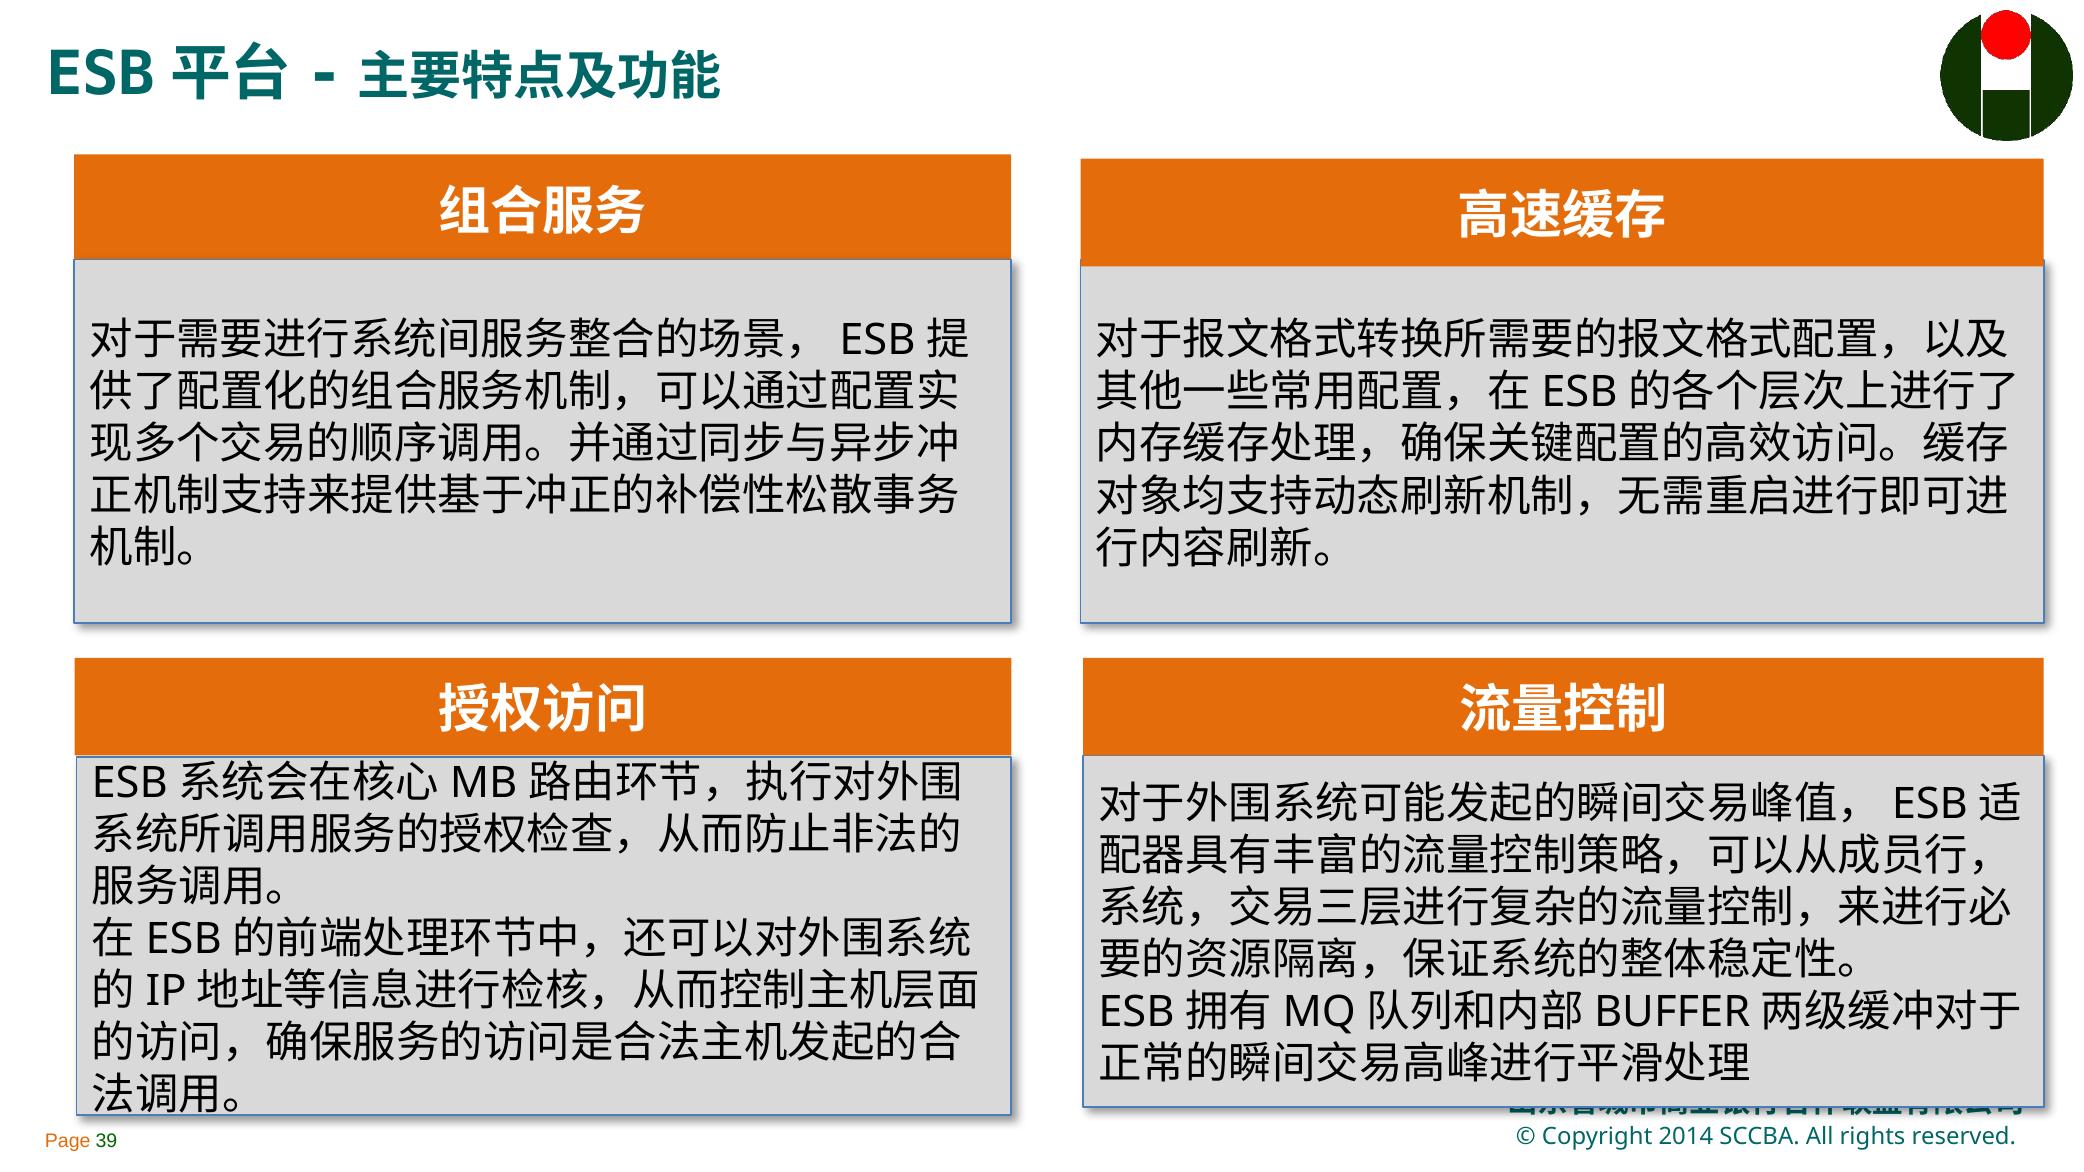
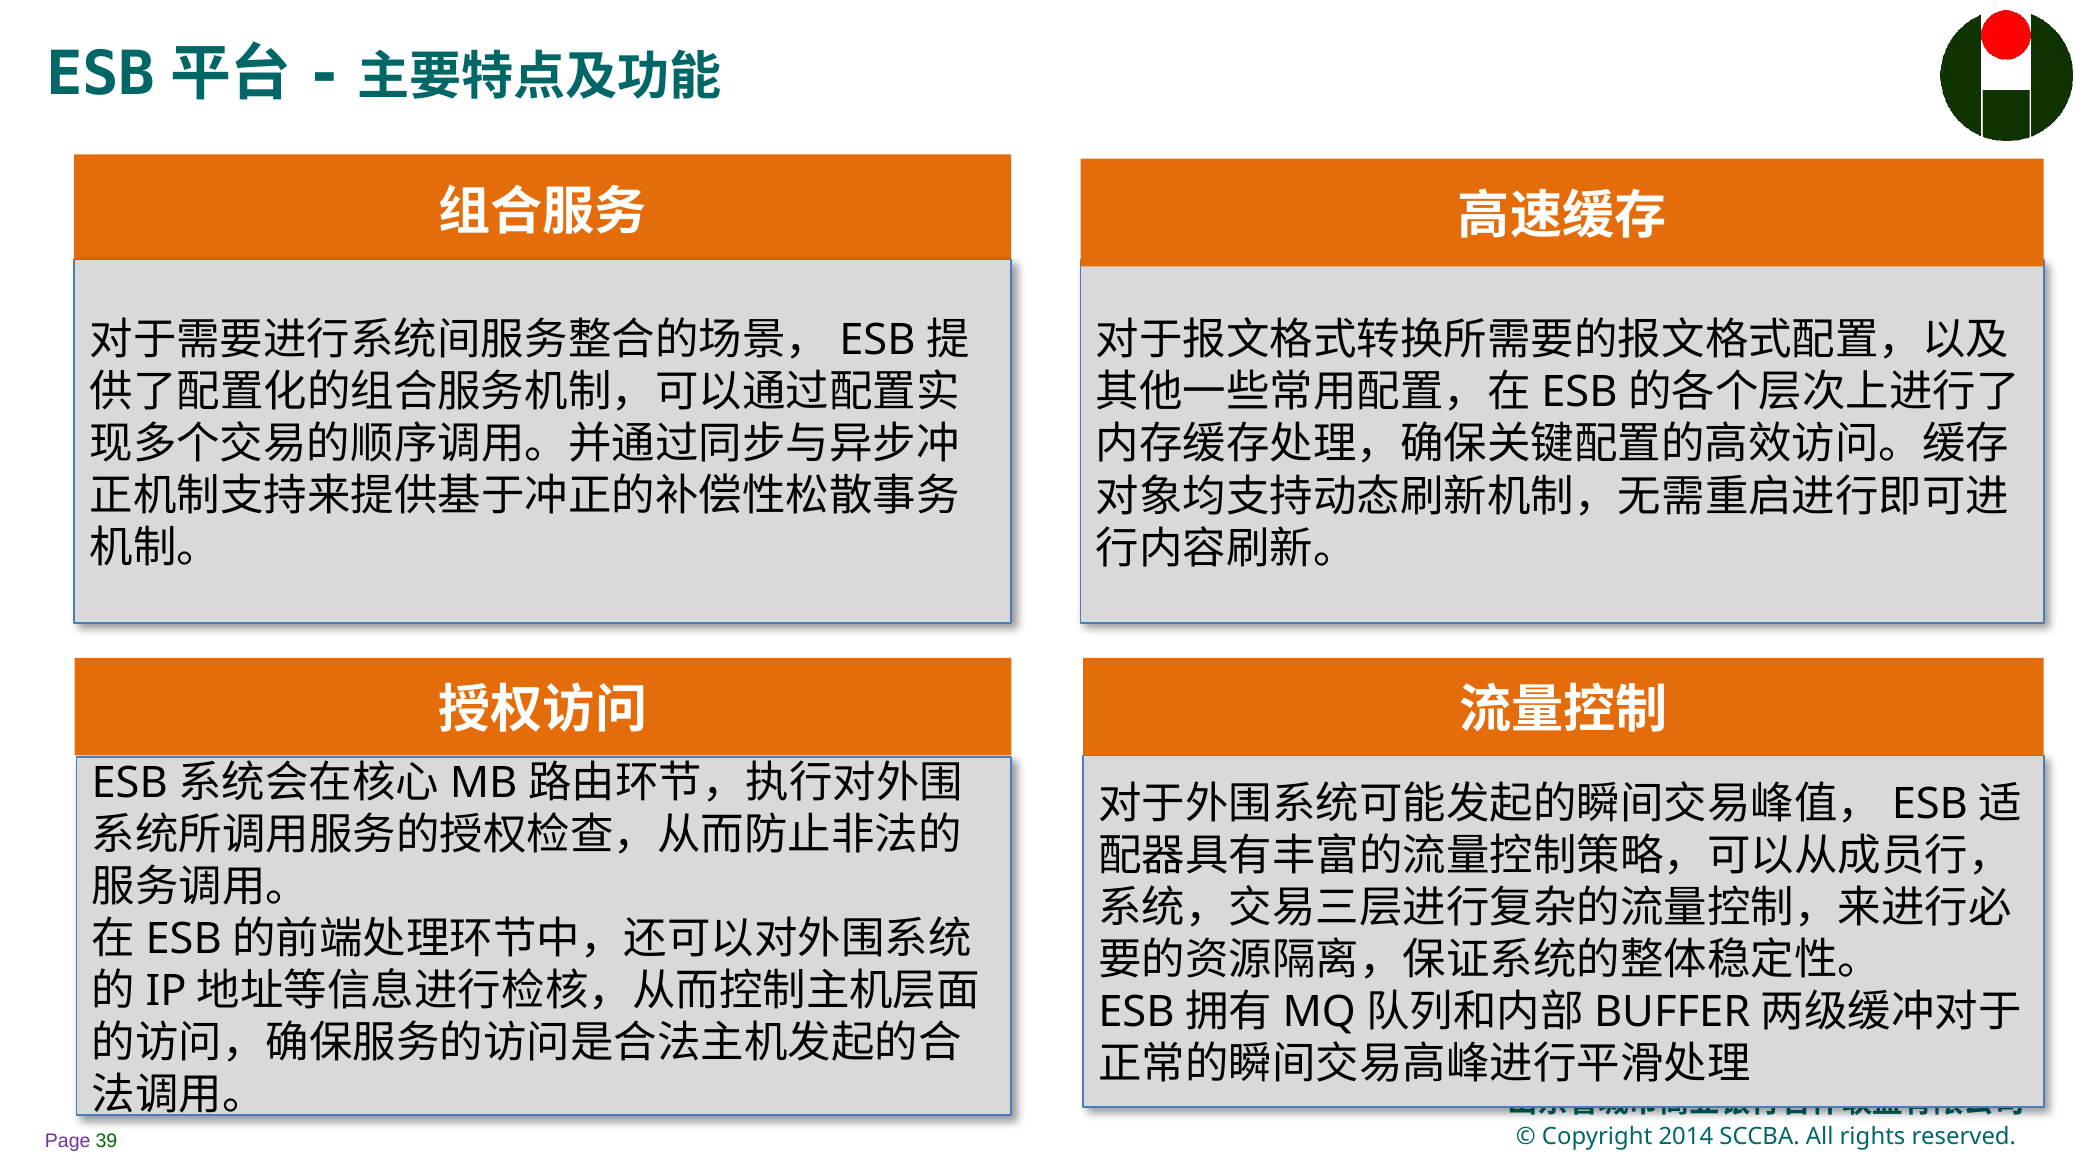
Page colour: orange -> purple
